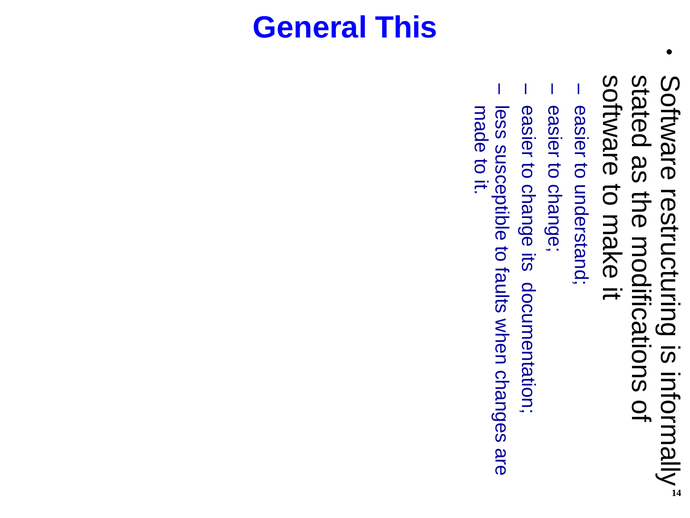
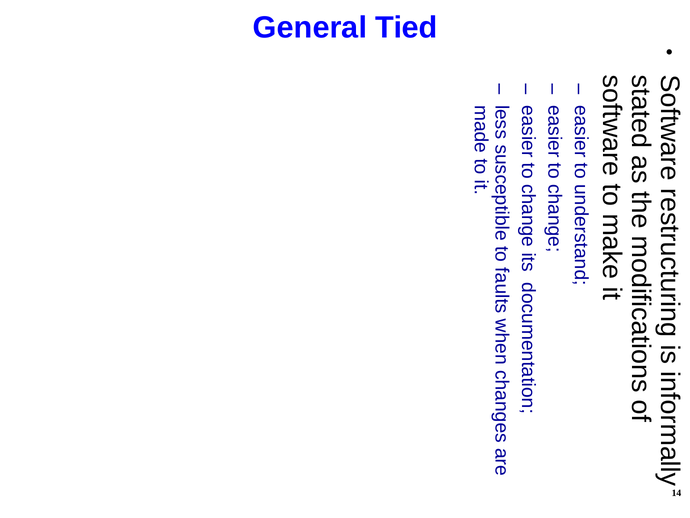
This: This -> Tied
